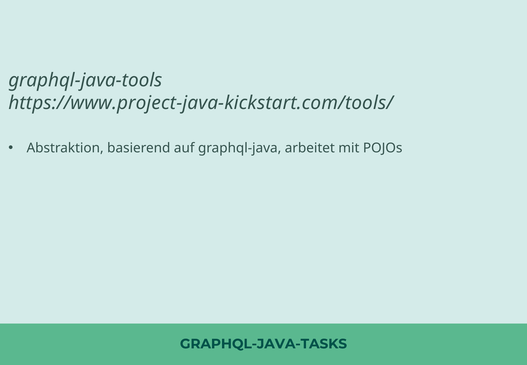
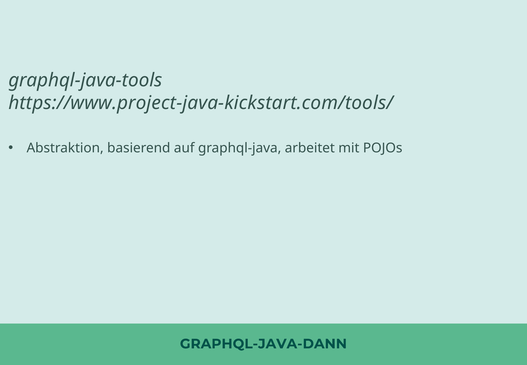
GRAPHQL-JAVA-TASKS: GRAPHQL-JAVA-TASKS -> GRAPHQL-JAVA-DANN
